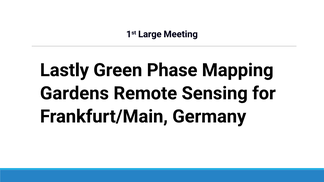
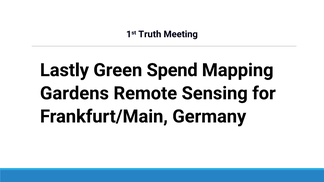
Large: Large -> Truth
Phase: Phase -> Spend
